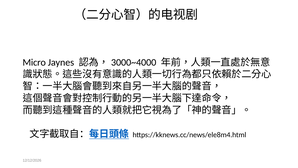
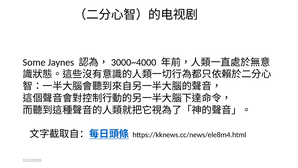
Micro: Micro -> Some
